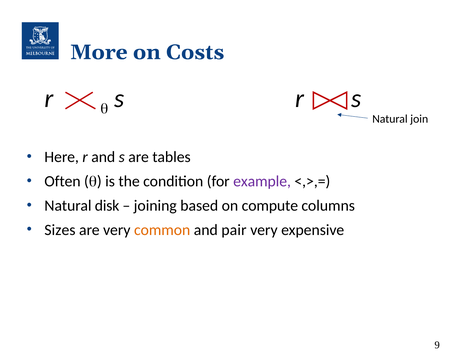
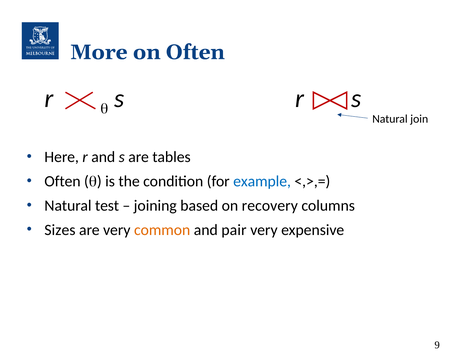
on Costs: Costs -> Often
example colour: purple -> blue
disk: disk -> test
compute: compute -> recovery
